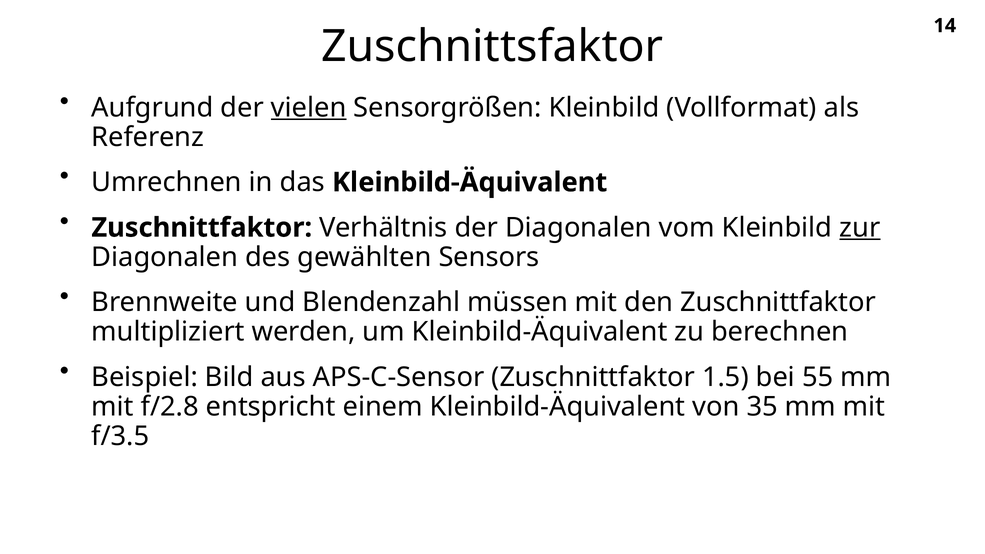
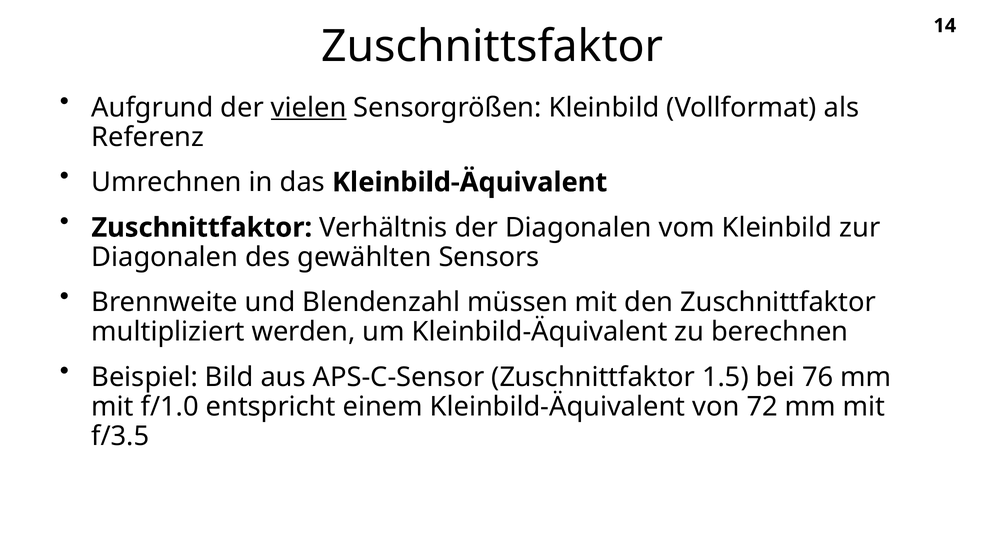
zur underline: present -> none
55: 55 -> 76
f/2.8: f/2.8 -> f/1.0
35: 35 -> 72
